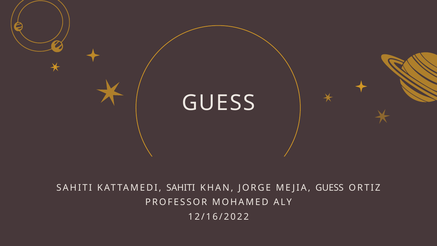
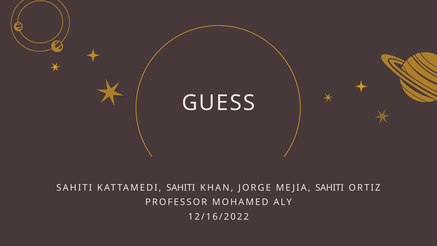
MEJIA GUESS: GUESS -> SAHITI
